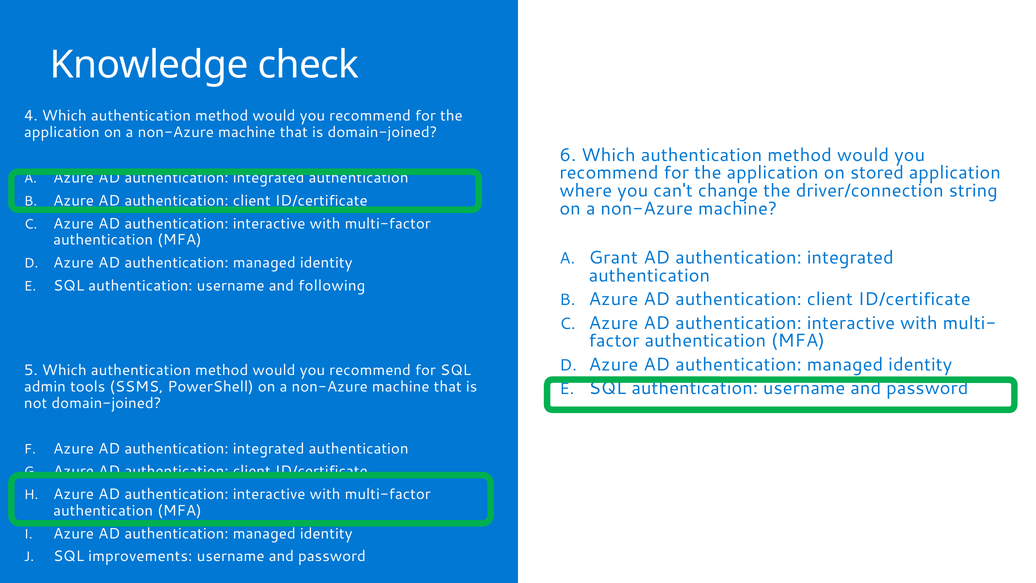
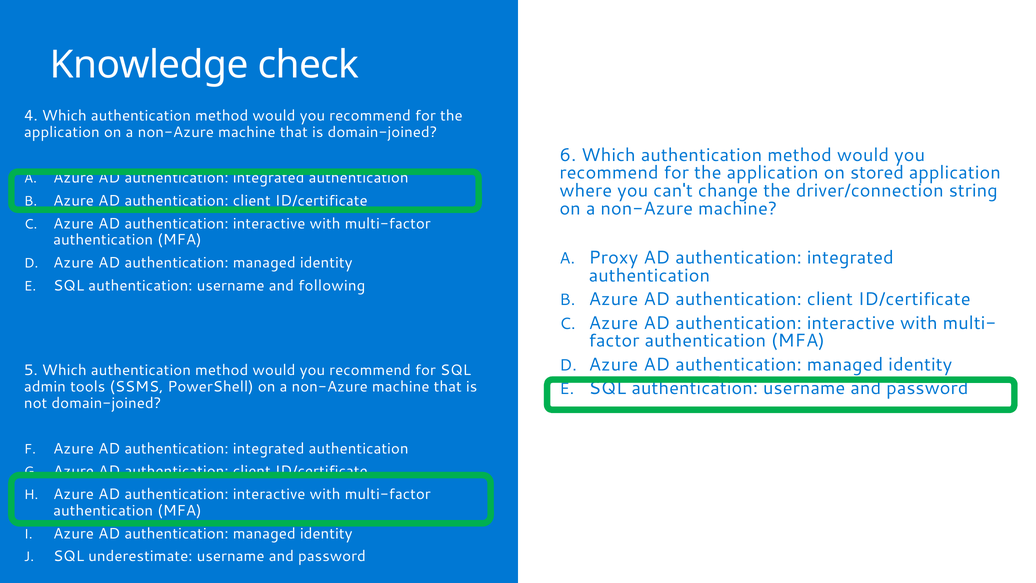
Grant: Grant -> Proxy
improvements: improvements -> underestimate
